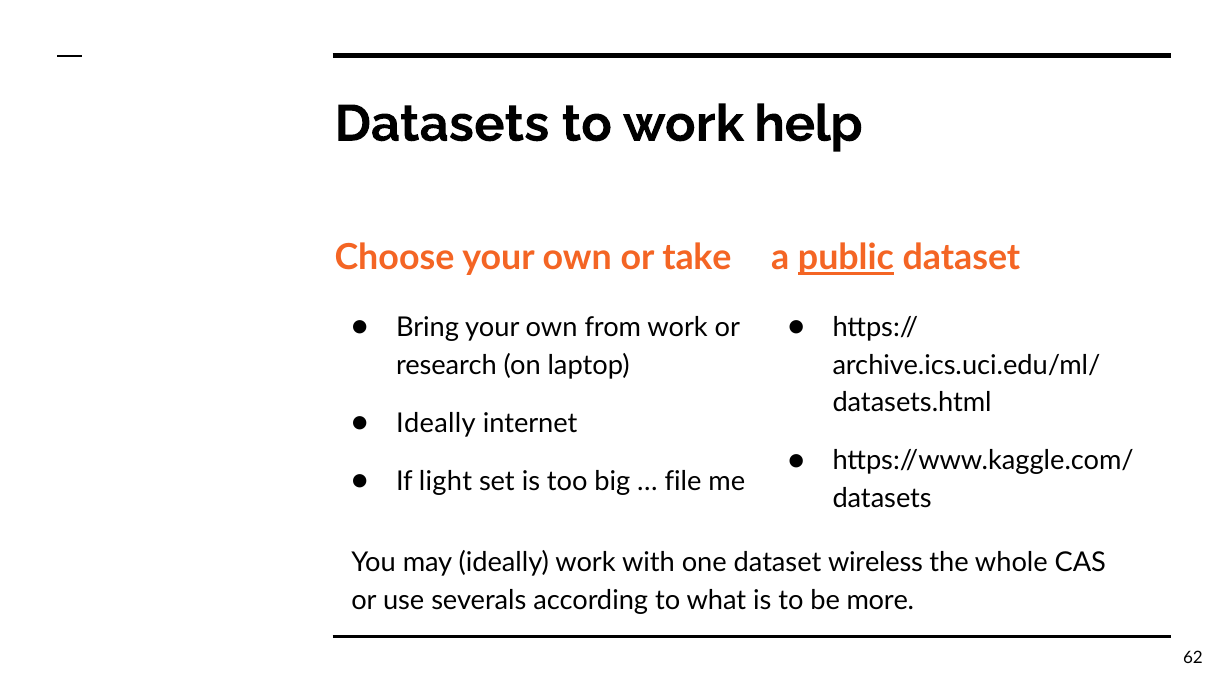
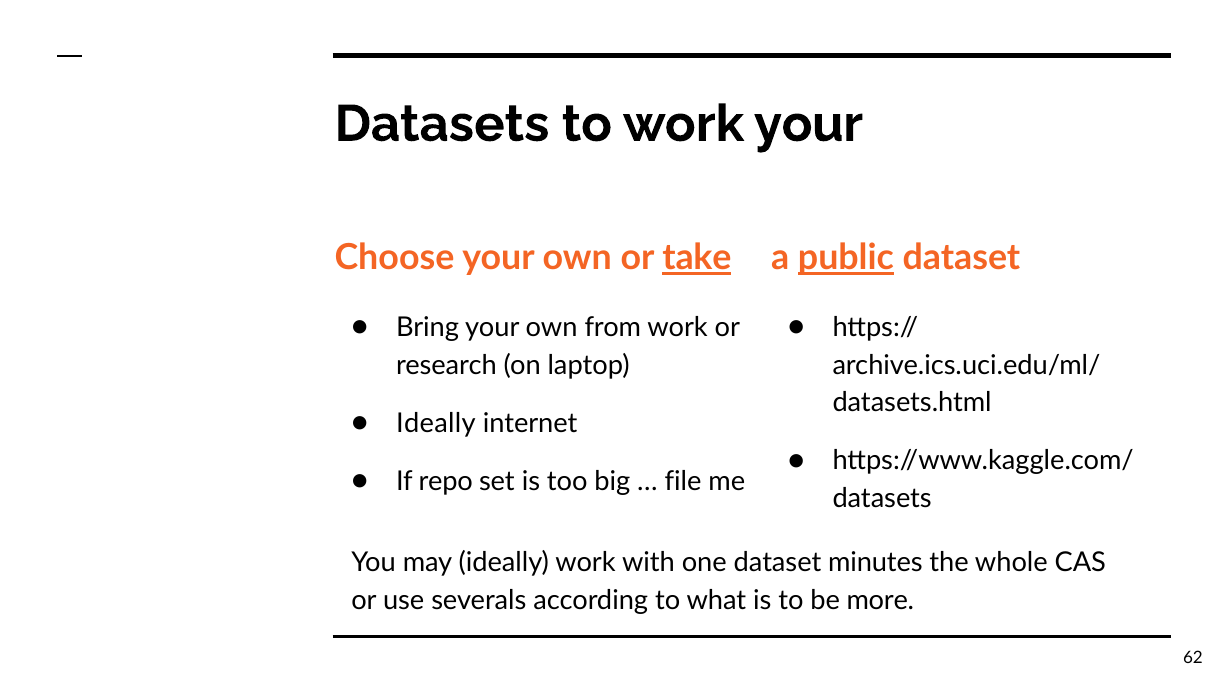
work help: help -> your
take underline: none -> present
light: light -> repo
wireless: wireless -> minutes
